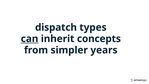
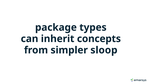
dispatch: dispatch -> package
can underline: present -> none
years: years -> sloop
